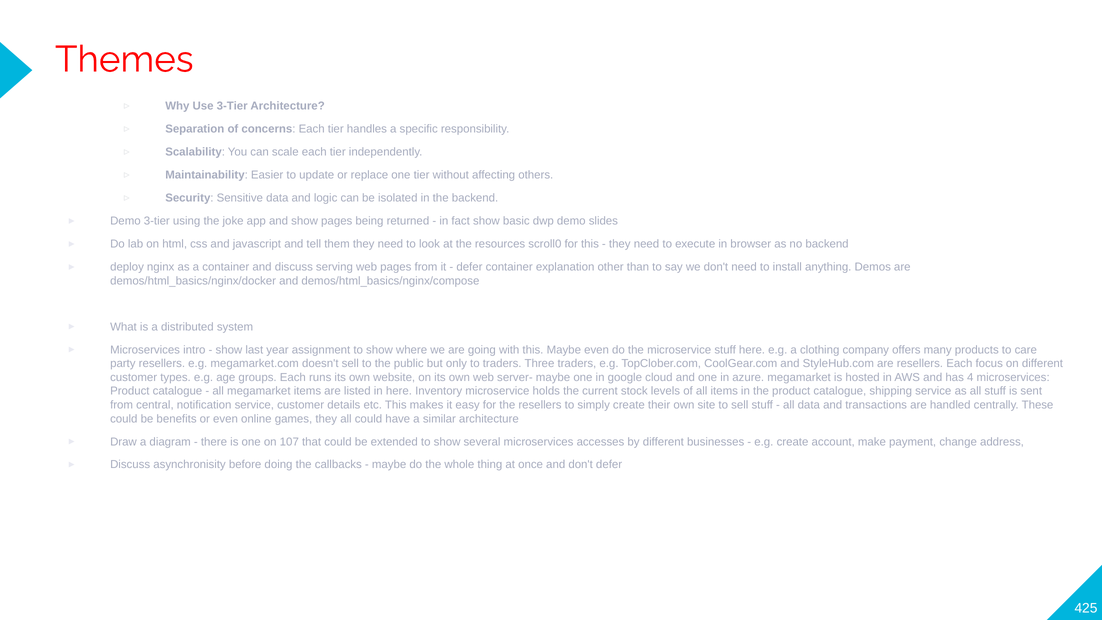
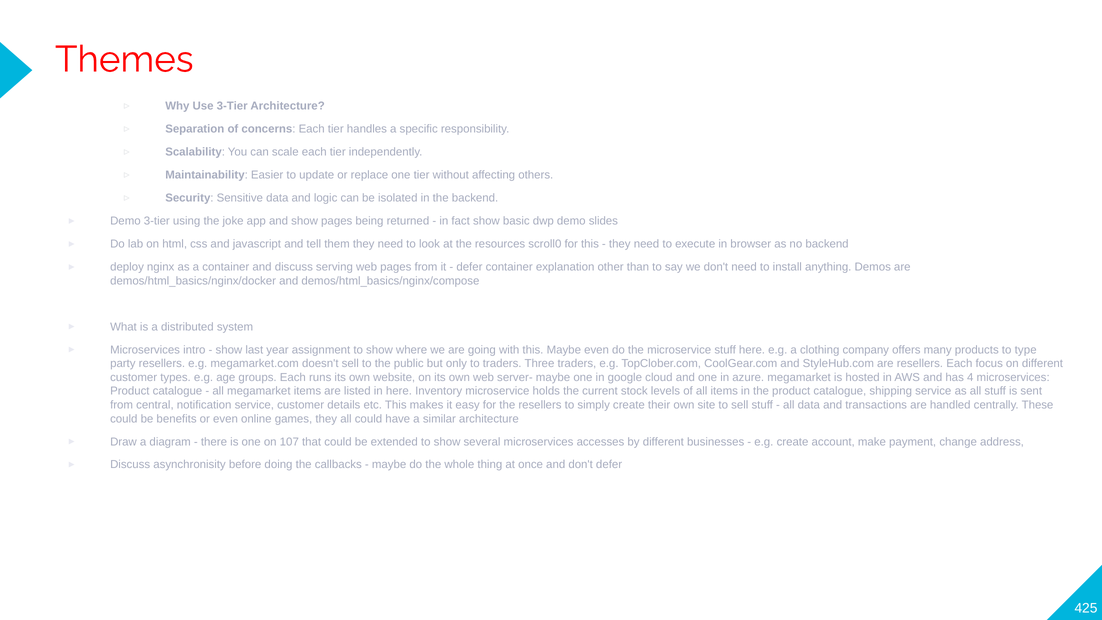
care: care -> type
